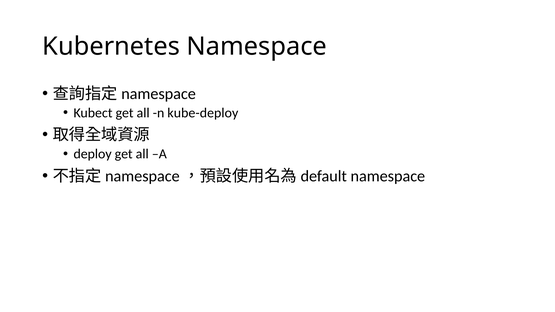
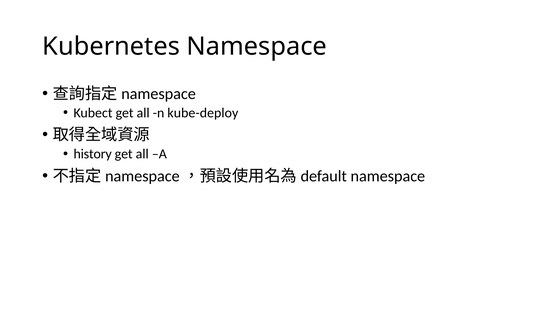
deploy: deploy -> history
